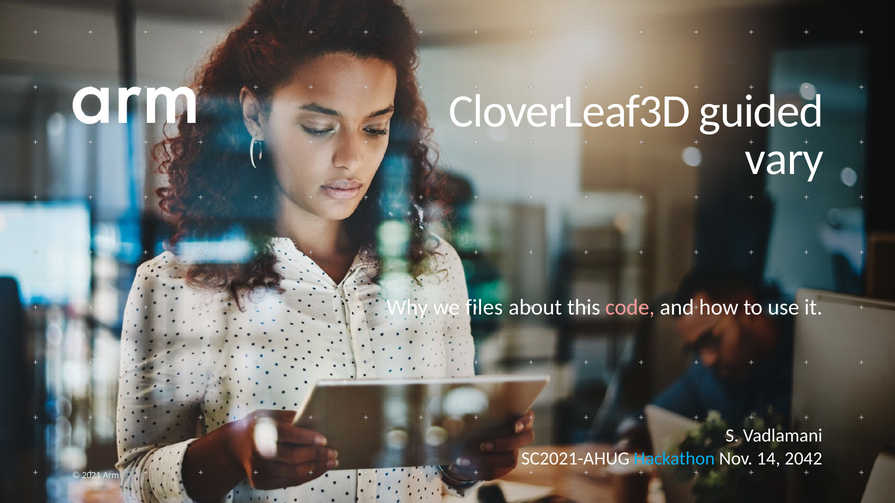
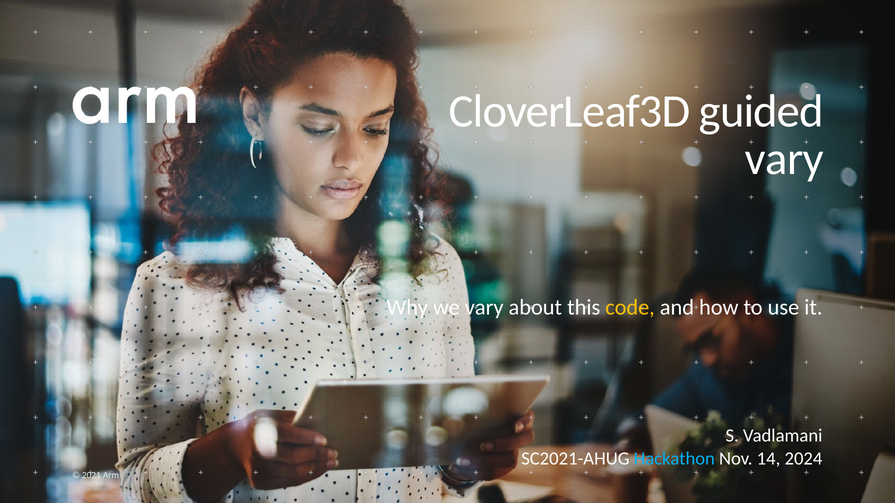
we files: files -> vary
code colour: pink -> yellow
2042: 2042 -> 2024
